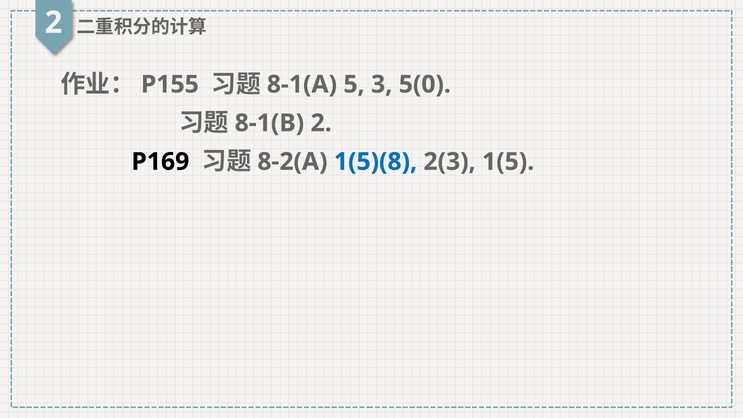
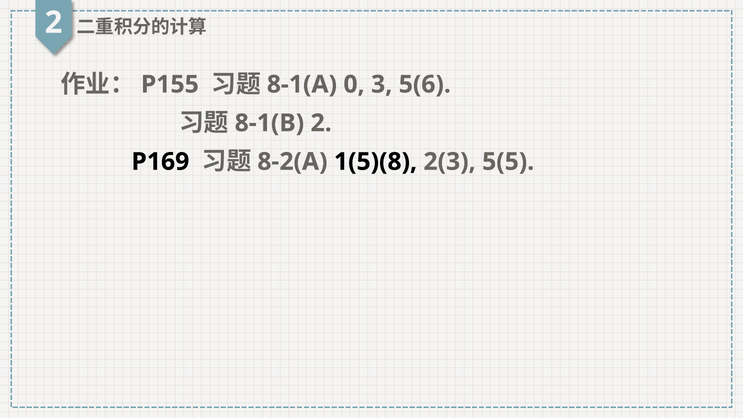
5: 5 -> 0
5(0: 5(0 -> 5(6
1(5)(8 colour: blue -> black
1(5: 1(5 -> 5(5
